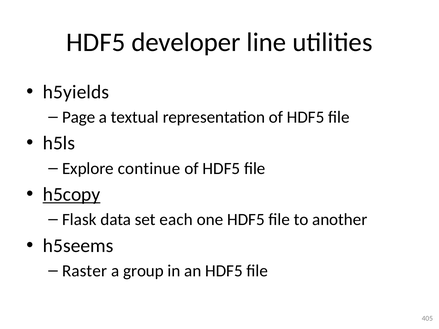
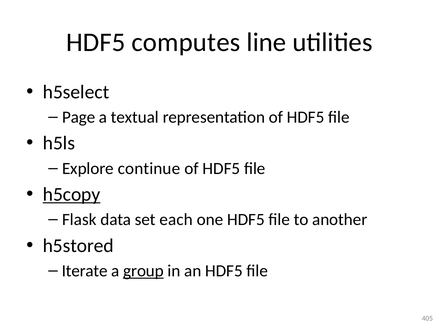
developer: developer -> computes
h5yields: h5yields -> h5select
h5seems: h5seems -> h5stored
Raster: Raster -> Iterate
group underline: none -> present
